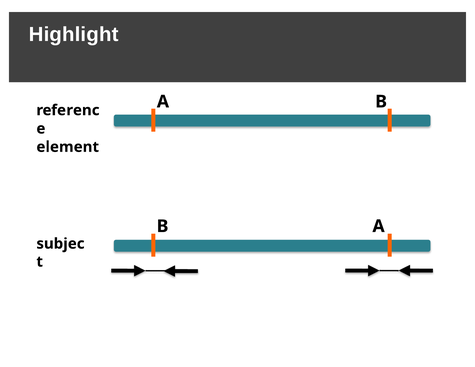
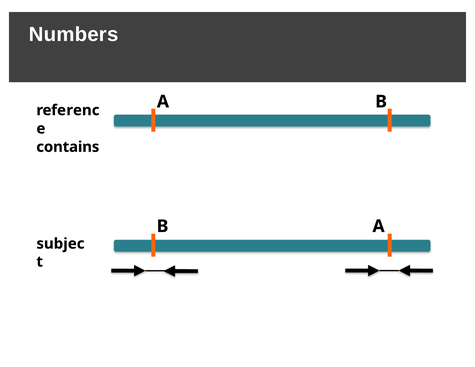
Highlight: Highlight -> Numbers
element: element -> contains
